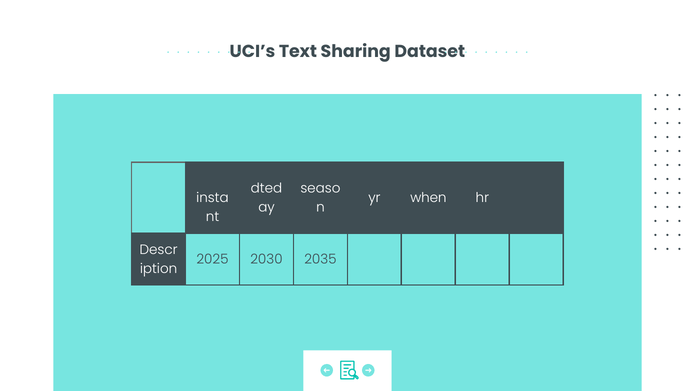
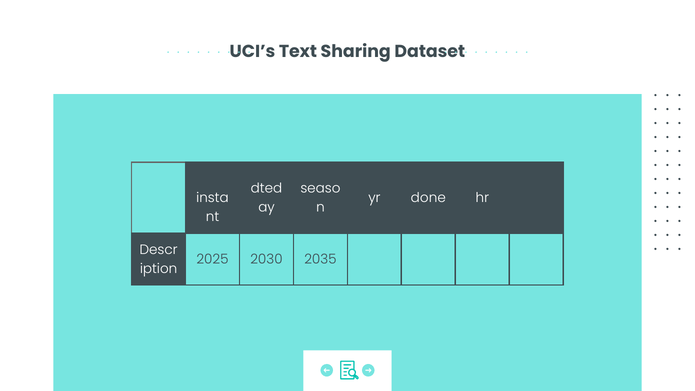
when: when -> done
